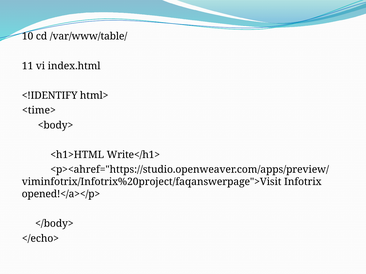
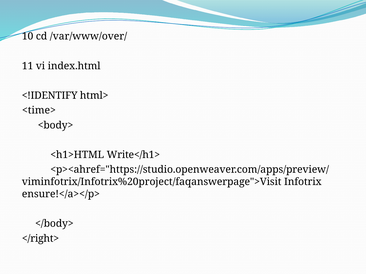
/var/www/table/: /var/www/table/ -> /var/www/over/
opened!</a></p>: opened!</a></p> -> ensure!</a></p>
</echo>: </echo> -> </right>
